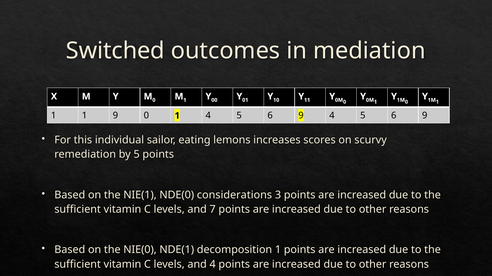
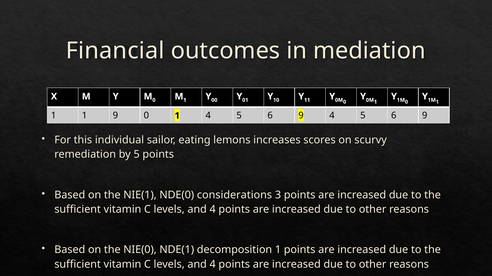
Switched: Switched -> Financial
7 at (213, 210): 7 -> 4
